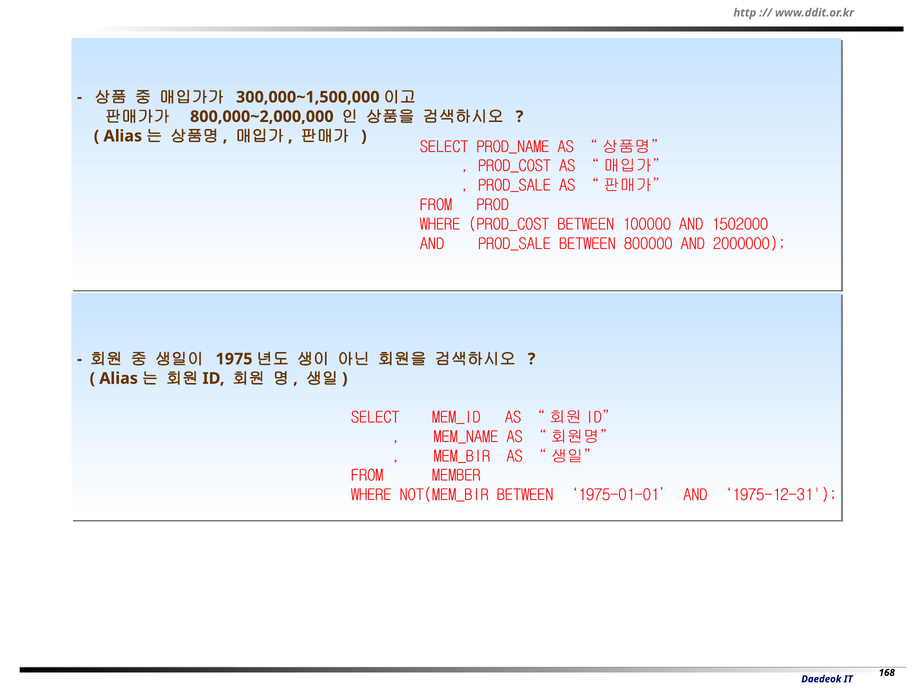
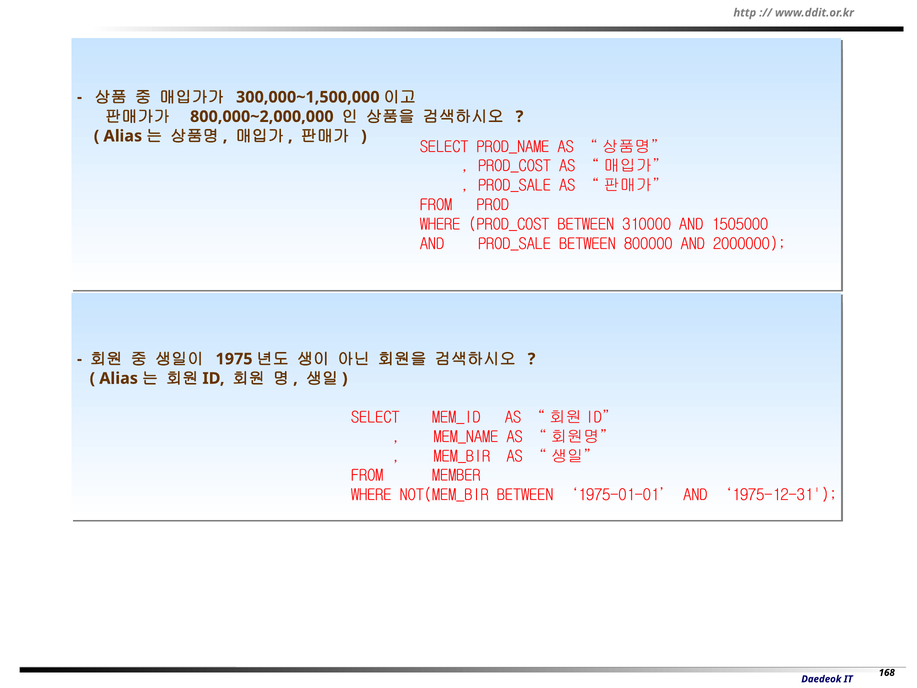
100000: 100000 -> 310000
1502000: 1502000 -> 1505000
